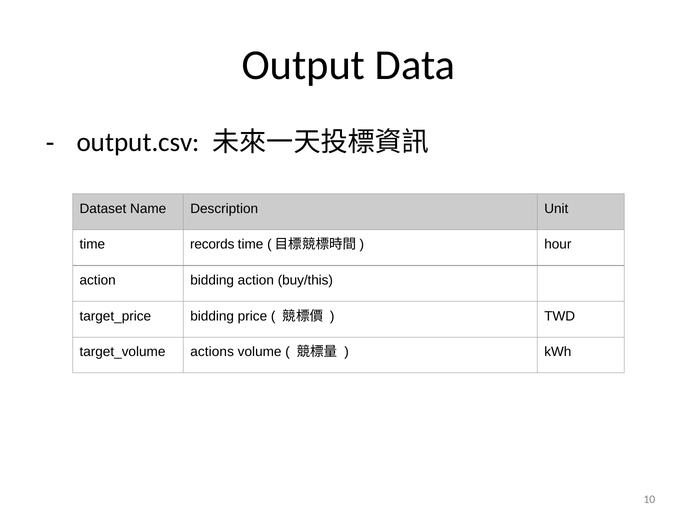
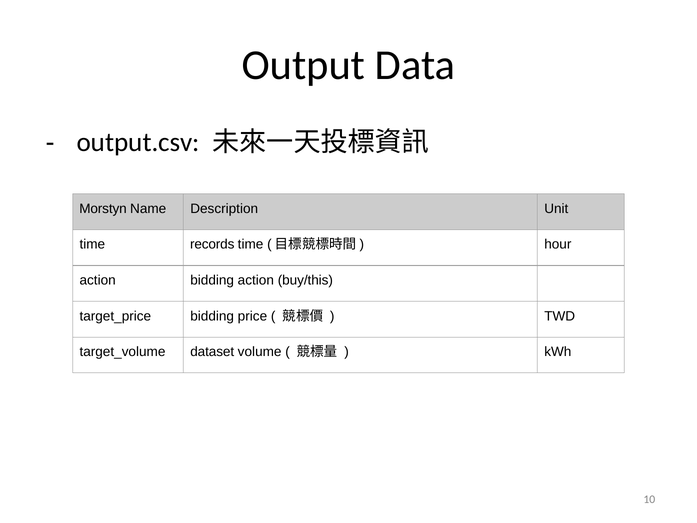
Dataset: Dataset -> Morstyn
actions: actions -> dataset
